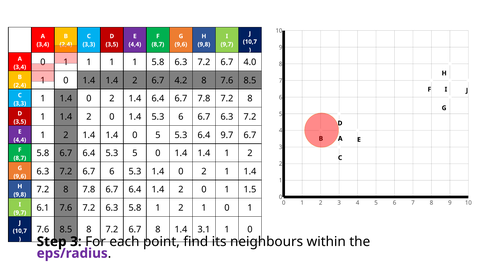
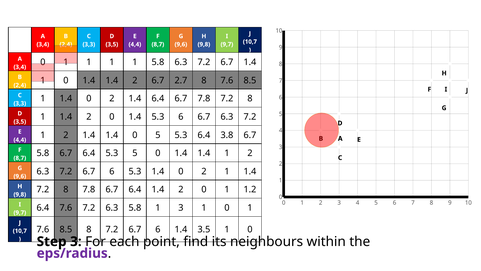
6.7 4.0: 4.0 -> 1.4
4.2: 4.2 -> 2.7
9.7: 9.7 -> 3.8
1.5: 1.5 -> 1.2
6.1 at (43, 208): 6.1 -> 6.4
5.8 1 2: 2 -> 3
8 7.2 6.7 8: 8 -> 6
3.1: 3.1 -> 3.5
